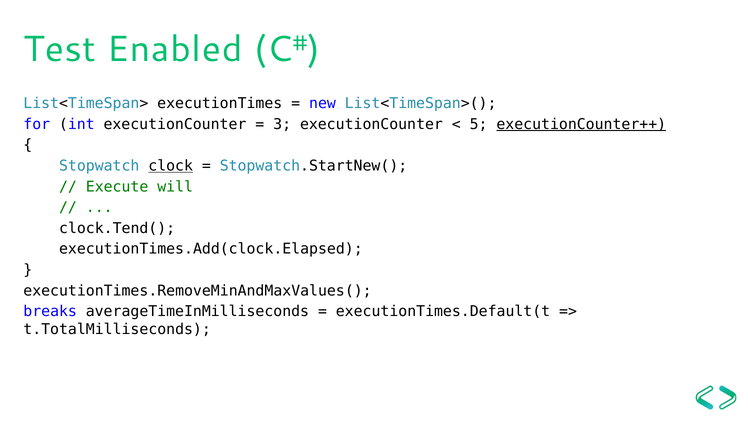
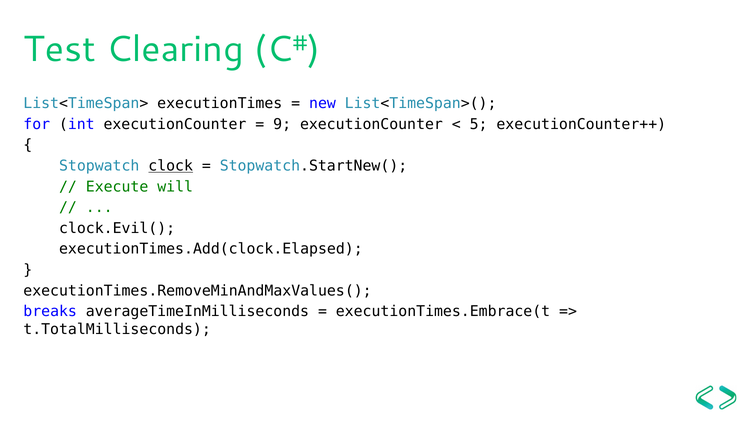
Enabled: Enabled -> Clearing
3: 3 -> 9
executionCounter++ underline: present -> none
clock.Tend(: clock.Tend( -> clock.Evil(
executionTimes.Default(t: executionTimes.Default(t -> executionTimes.Embrace(t
